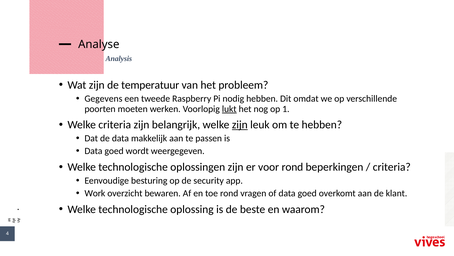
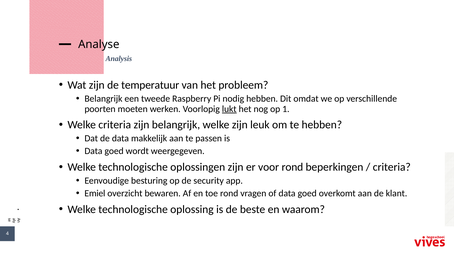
Gegevens at (103, 98): Gegevens -> Belangrijk
zijn at (240, 125) underline: present -> none
Work: Work -> Emiel
